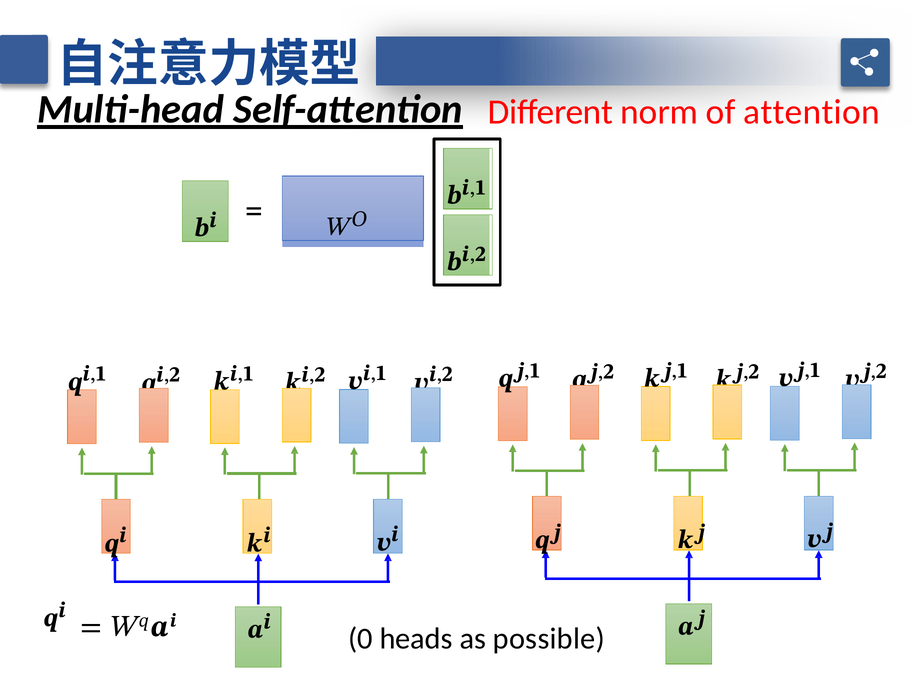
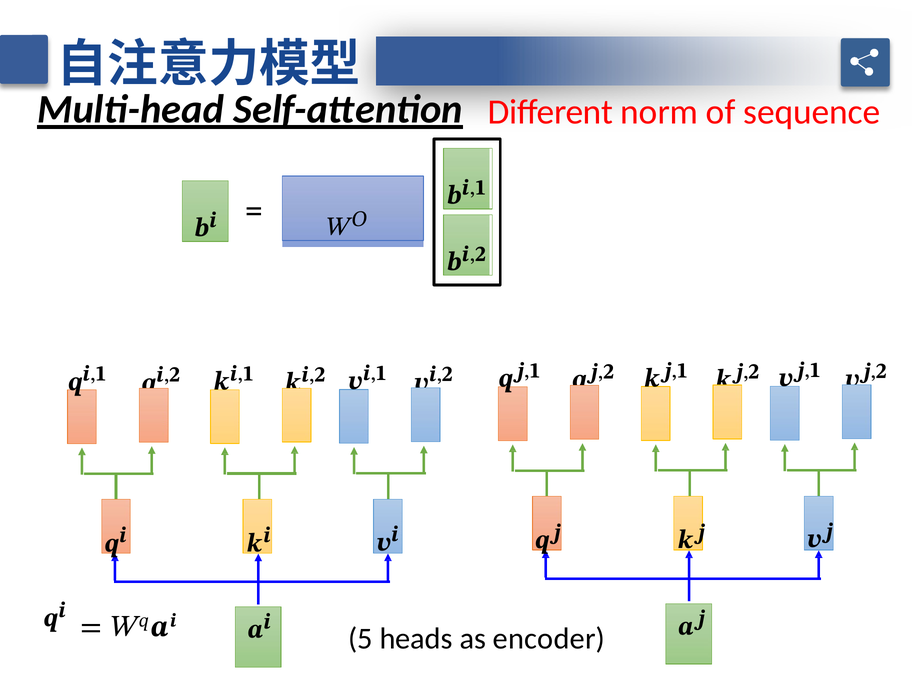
attention: attention -> sequence
0: 0 -> 5
possible: possible -> encoder
